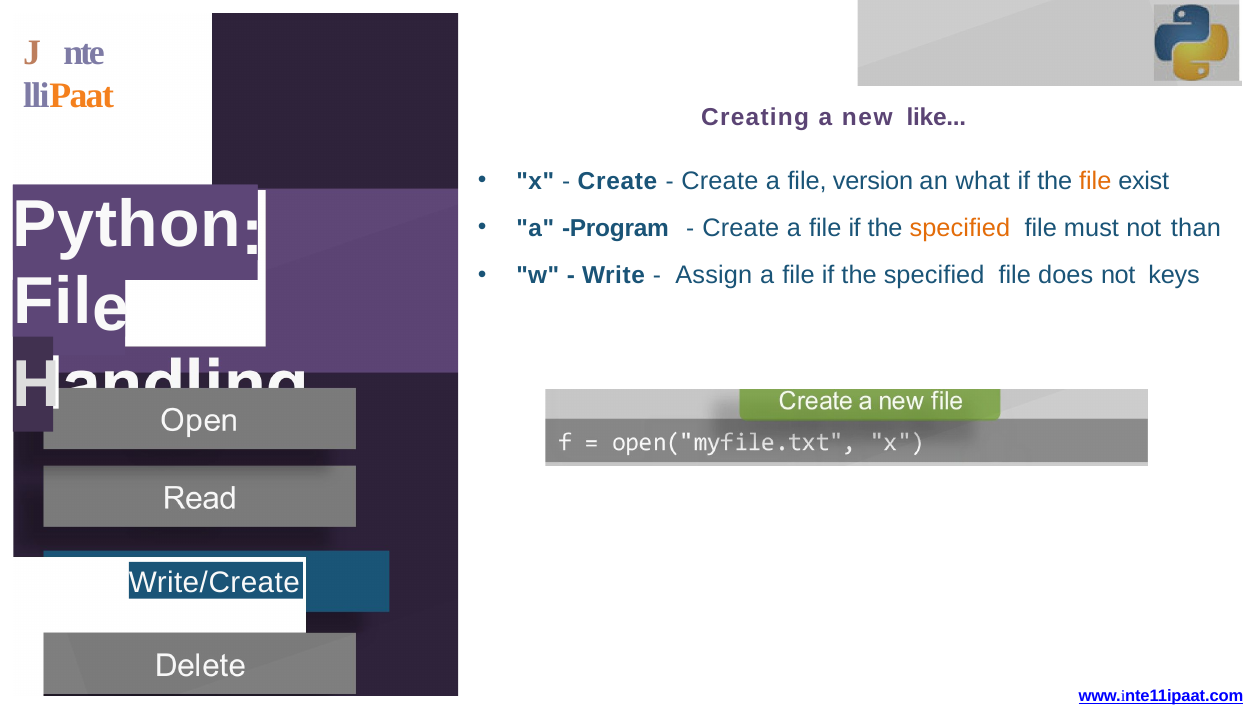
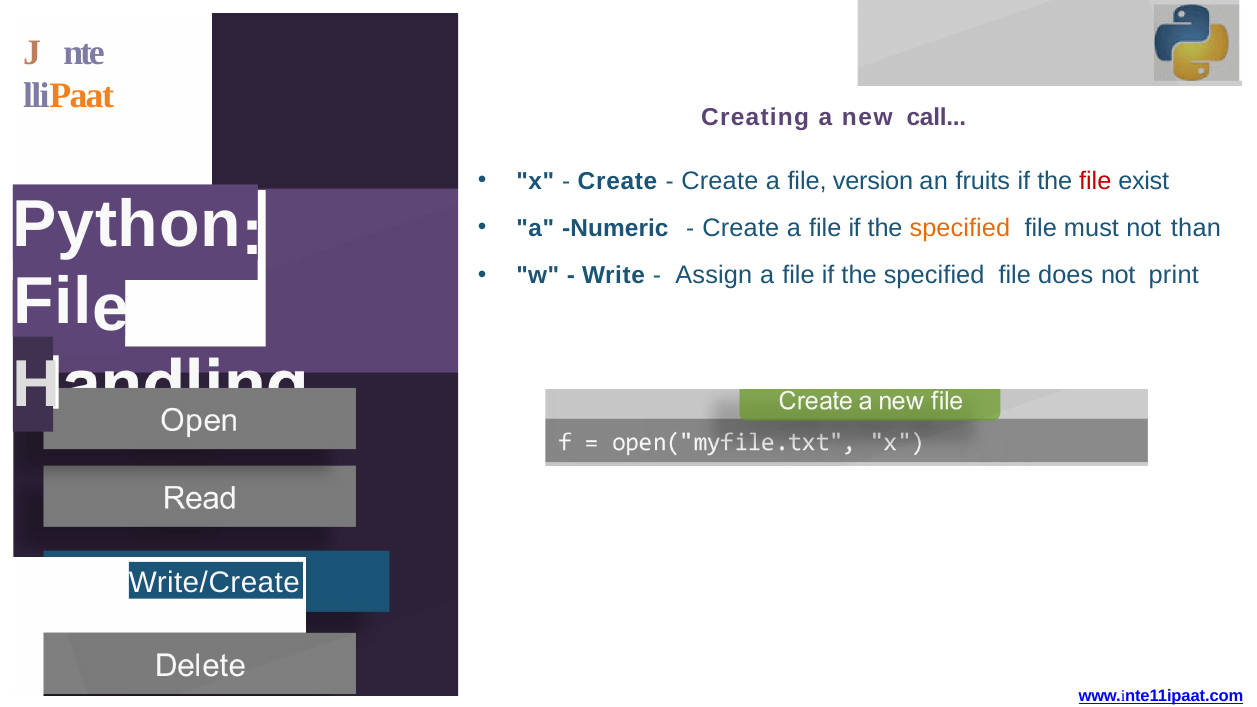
like: like -> call
what: what -> fruits
file at (1095, 181) colour: orange -> red
Program: Program -> Numeric
keys: keys -> print
